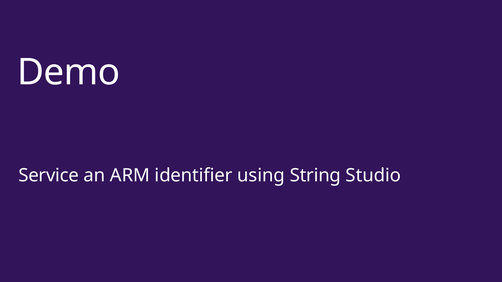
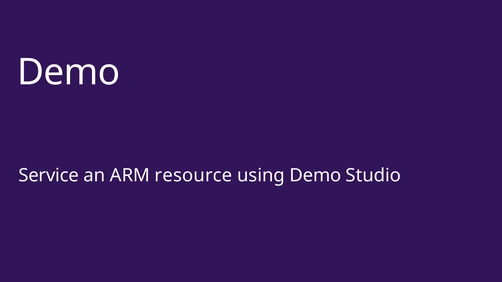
identifier: identifier -> resource
using String: String -> Demo
